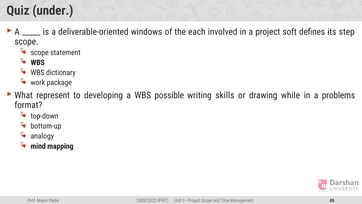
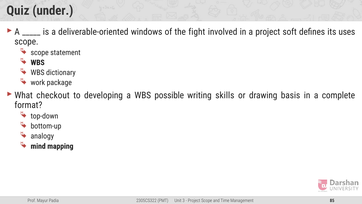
each: each -> fight
step: step -> uses
represent: represent -> checkout
while: while -> basis
problems: problems -> complete
